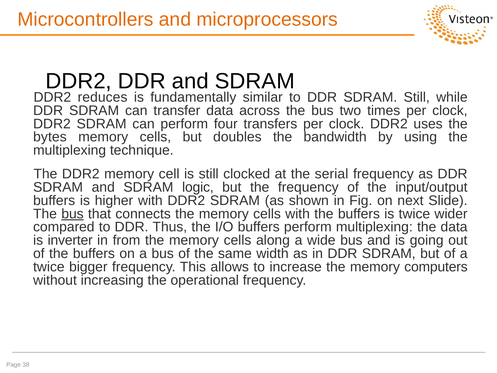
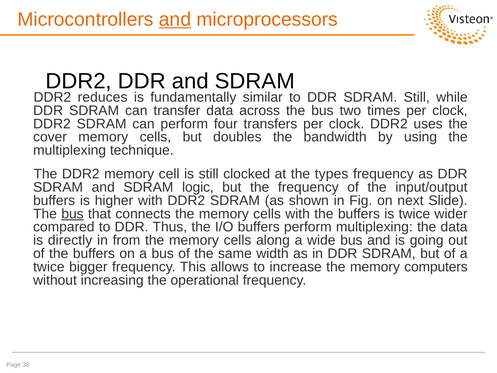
and at (175, 20) underline: none -> present
bytes: bytes -> cover
serial: serial -> types
inverter: inverter -> directly
